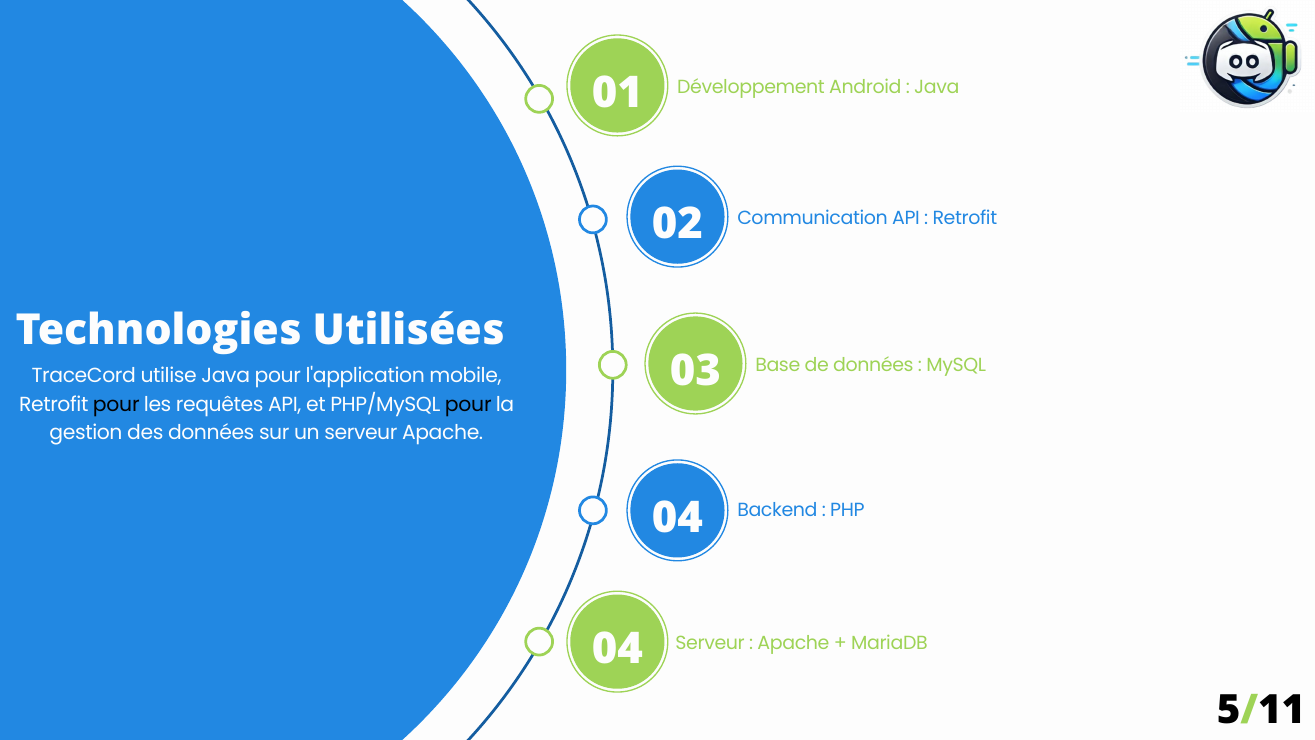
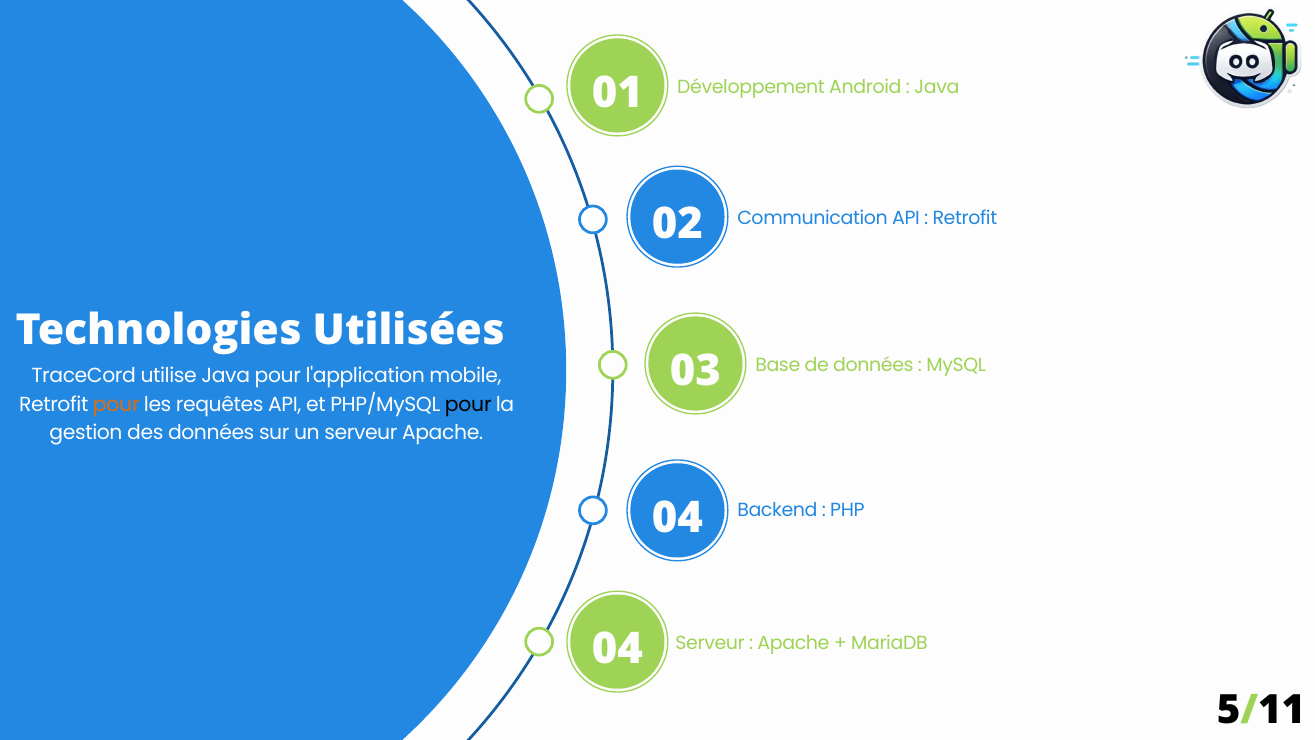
pour at (116, 405) colour: black -> orange
